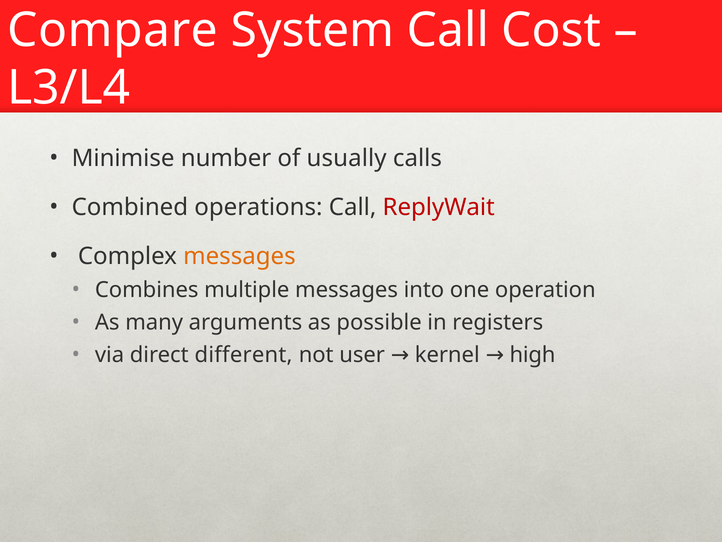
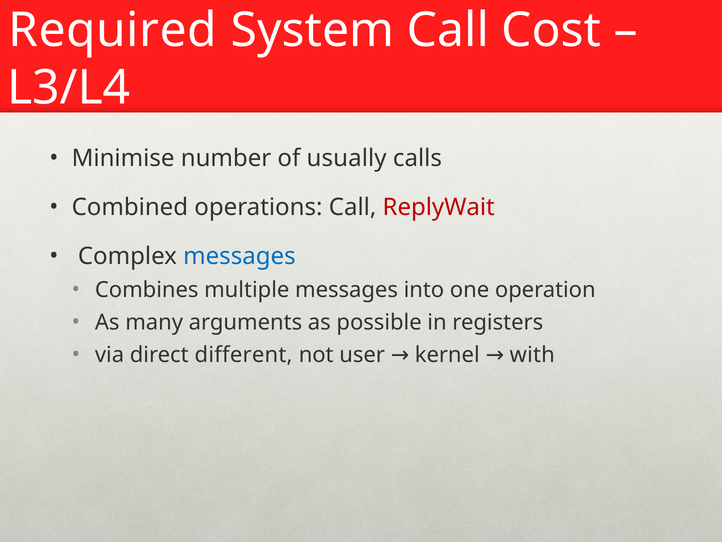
Compare: Compare -> Required
messages at (239, 256) colour: orange -> blue
high: high -> with
